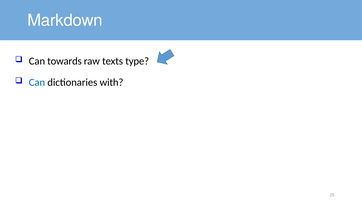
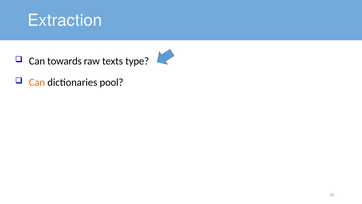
Markdown: Markdown -> Extraction
Can at (37, 82) colour: blue -> orange
with: with -> pool
